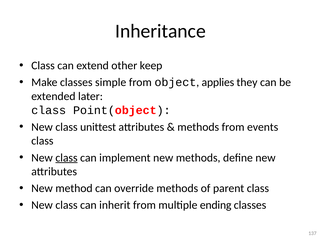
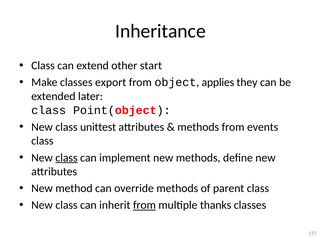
keep: keep -> start
simple: simple -> export
from at (144, 205) underline: none -> present
ending: ending -> thanks
